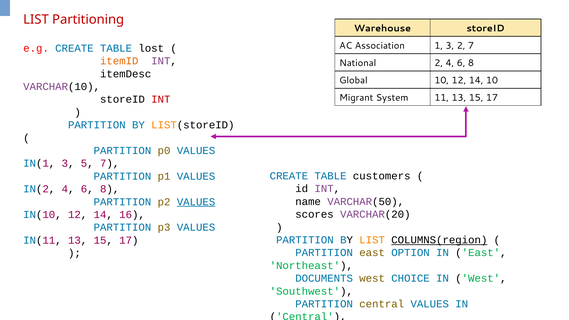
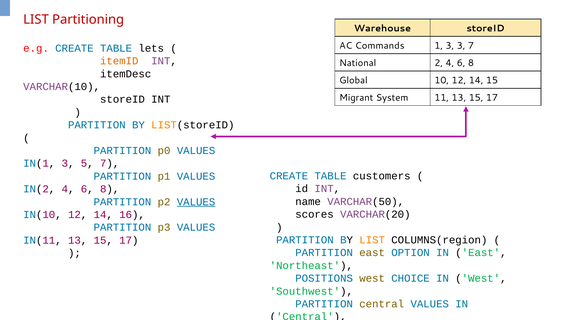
Association: Association -> Commands
3 2: 2 -> 3
lost: lost -> lets
14 10: 10 -> 15
INT at (161, 99) colour: red -> black
COLUMNS(region underline: present -> none
DOCUMENTS: DOCUMENTS -> POSITIONS
